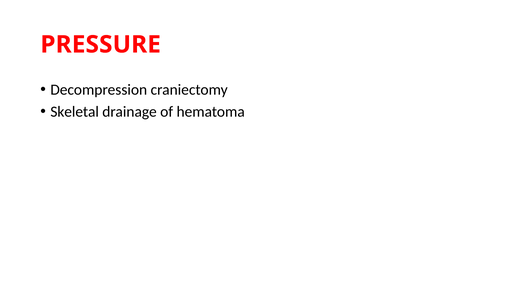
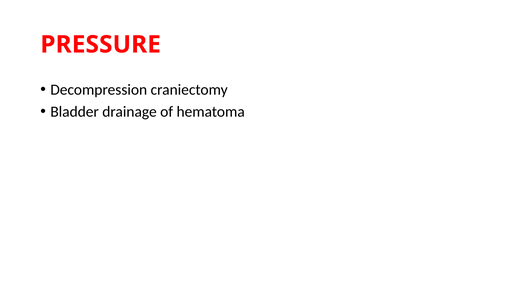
Skeletal: Skeletal -> Bladder
